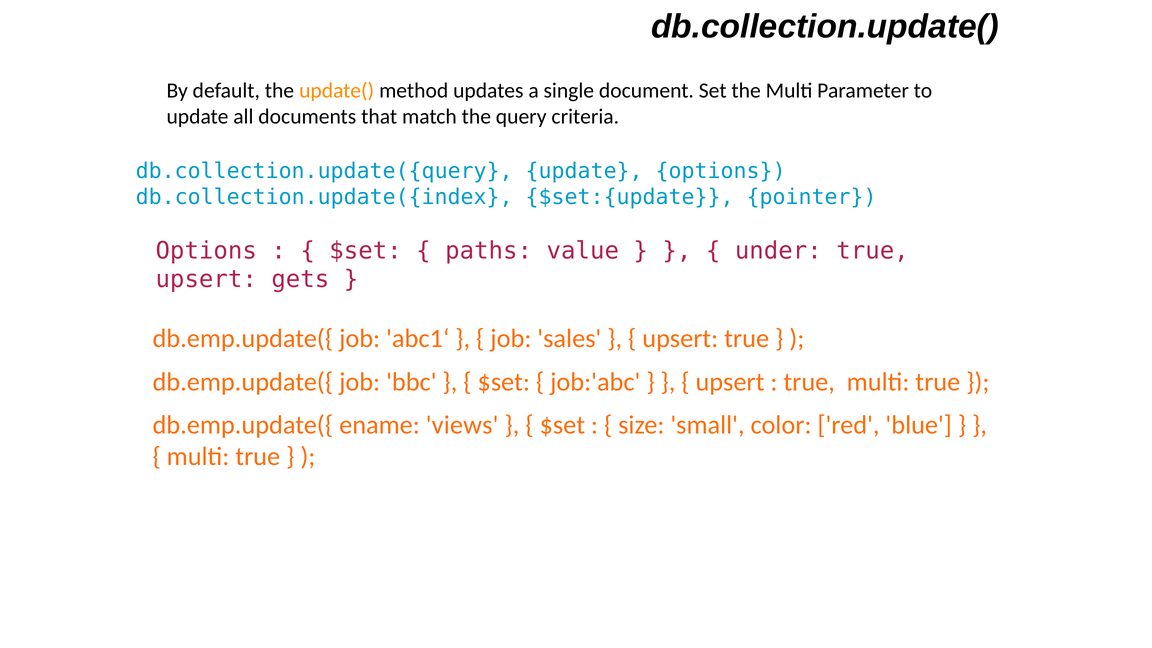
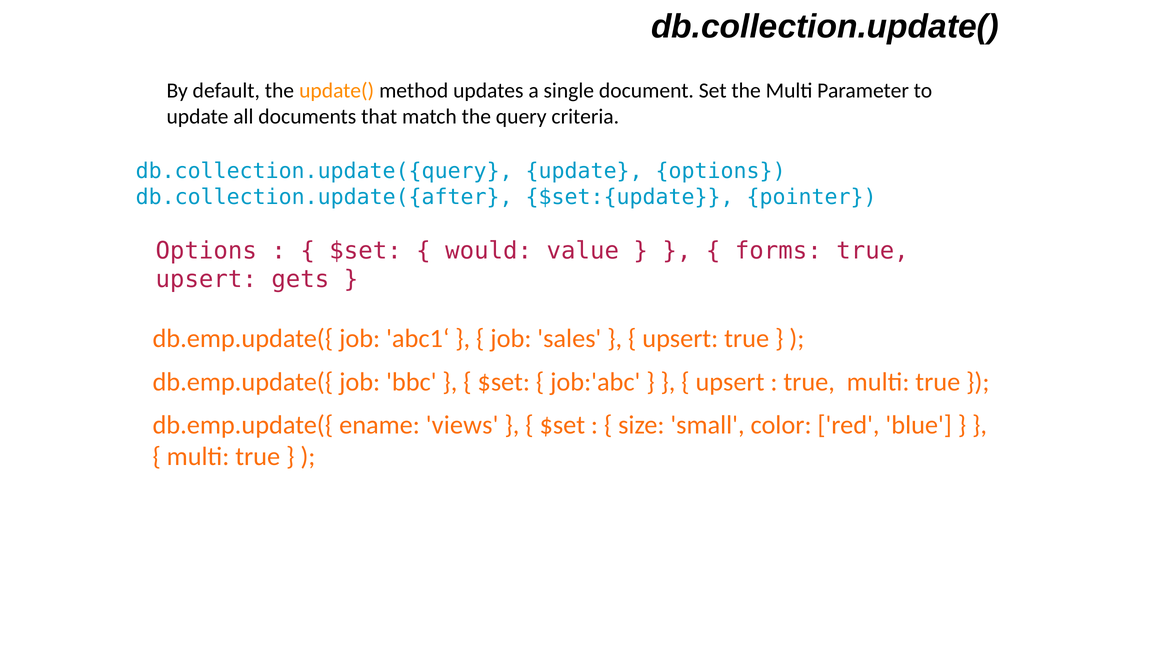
db.collection.update({index: db.collection.update({index -> db.collection.update({after
paths: paths -> would
under: under -> forms
